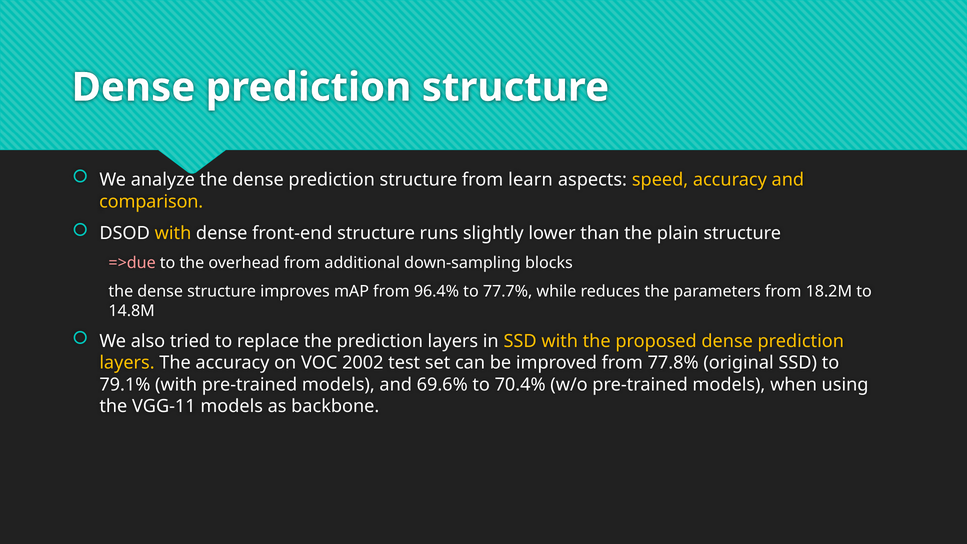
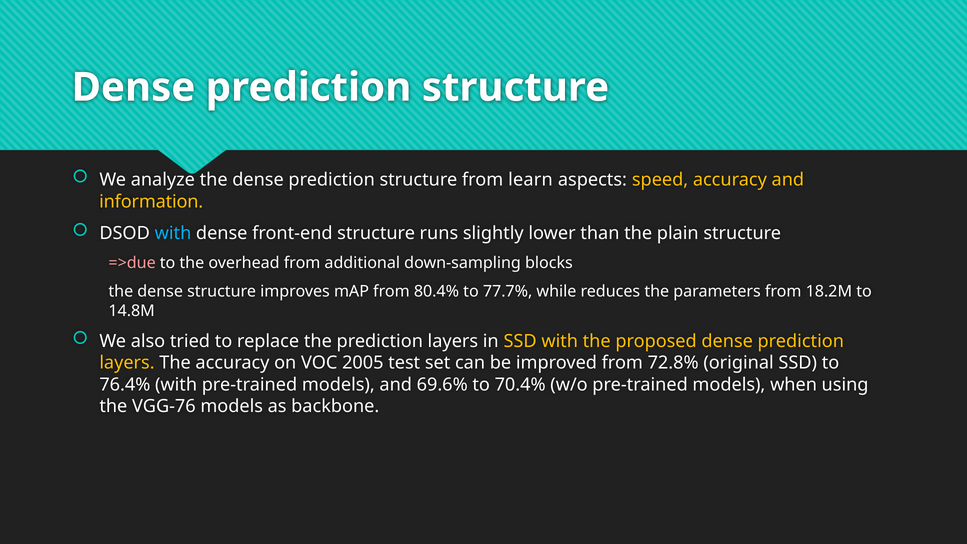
comparison: comparison -> information
with at (173, 233) colour: yellow -> light blue
96.4%: 96.4% -> 80.4%
2002: 2002 -> 2005
77.8%: 77.8% -> 72.8%
79.1%: 79.1% -> 76.4%
VGG-11: VGG-11 -> VGG-76
